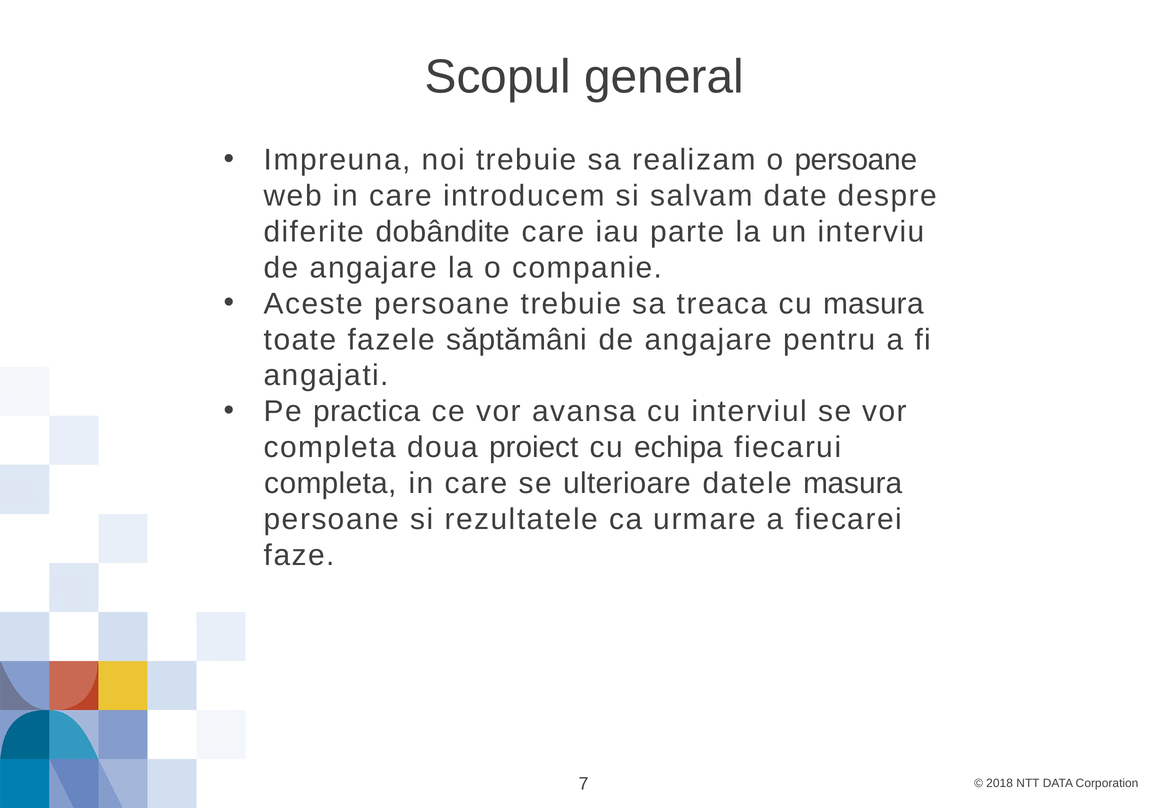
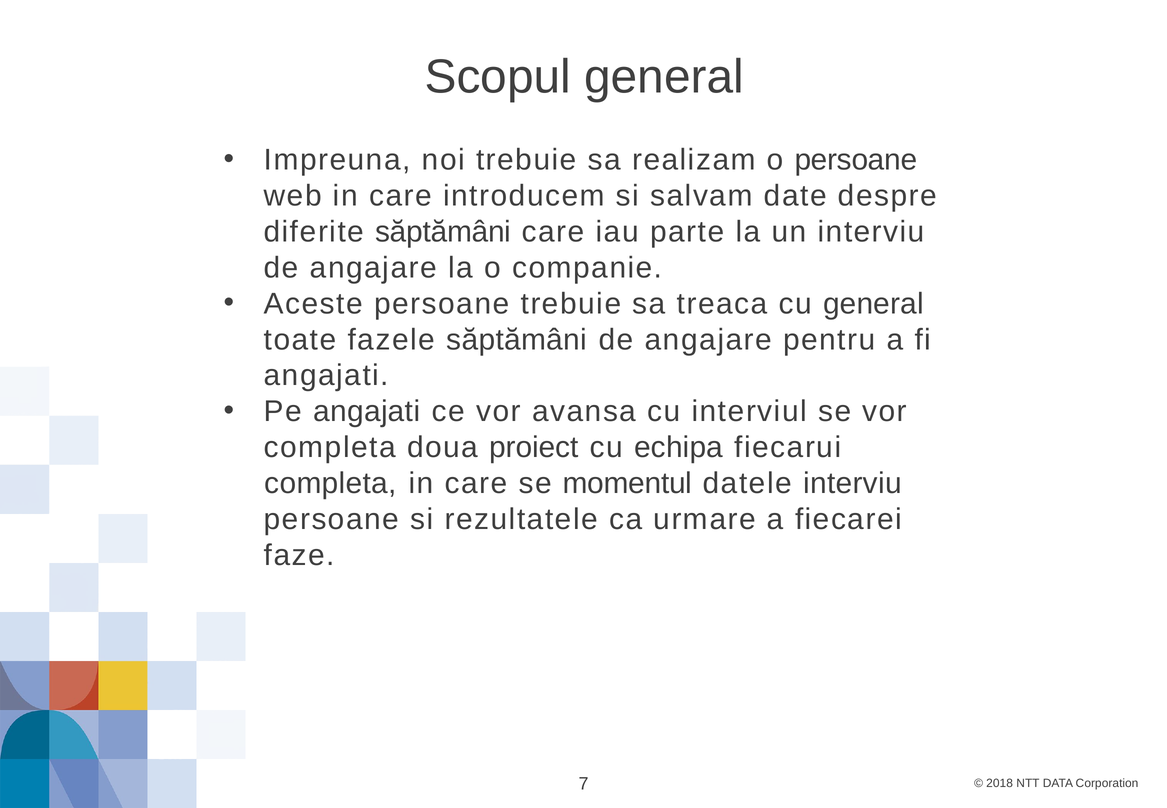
diferite dobândite: dobândite -> săptămâni
cu masura: masura -> general
Pe practica: practica -> angajati
ulterioare: ulterioare -> momentul
datele masura: masura -> interviu
